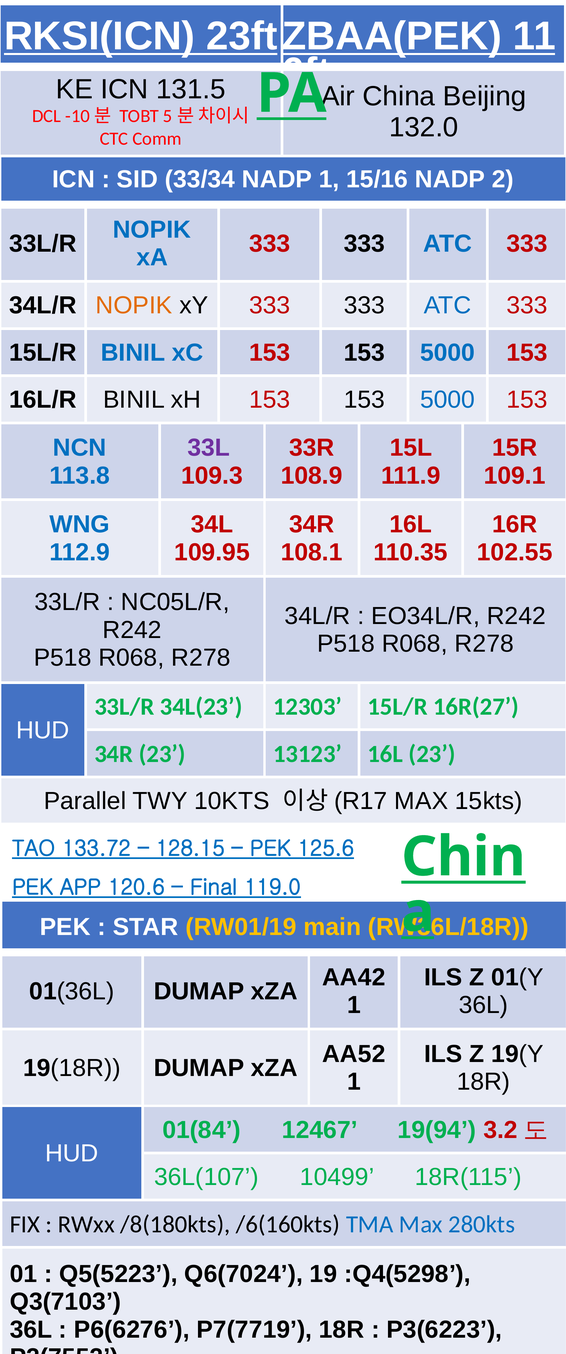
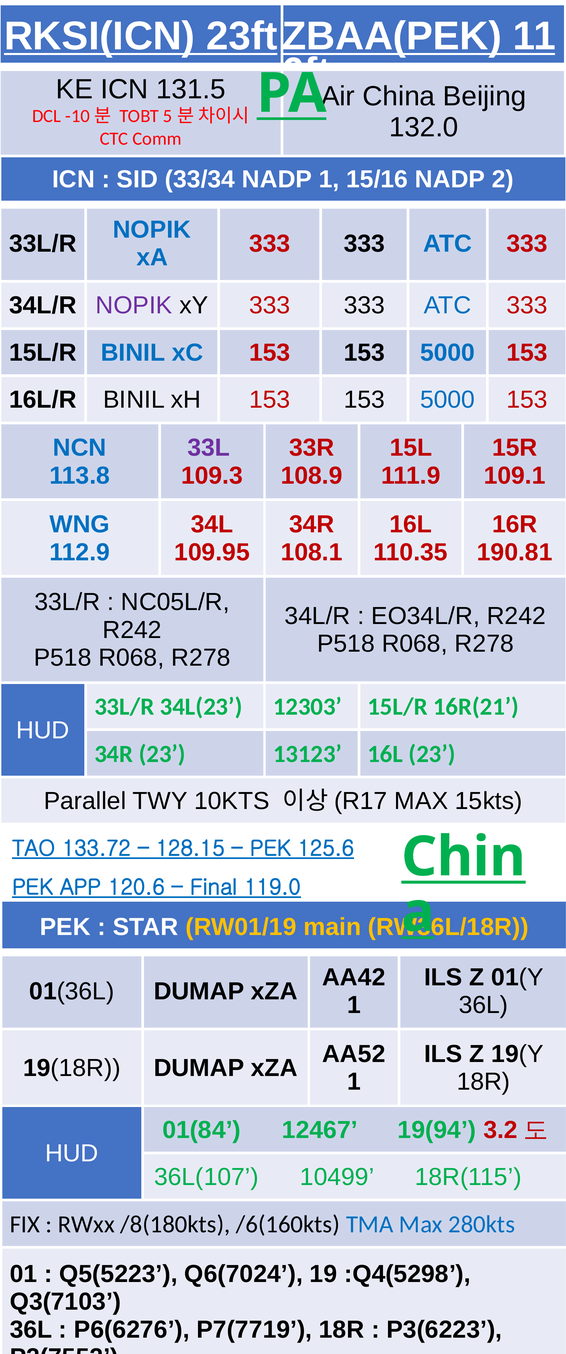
NOPIK at (134, 306) colour: orange -> purple
102.55: 102.55 -> 190.81
16R(27: 16R(27 -> 16R(21
